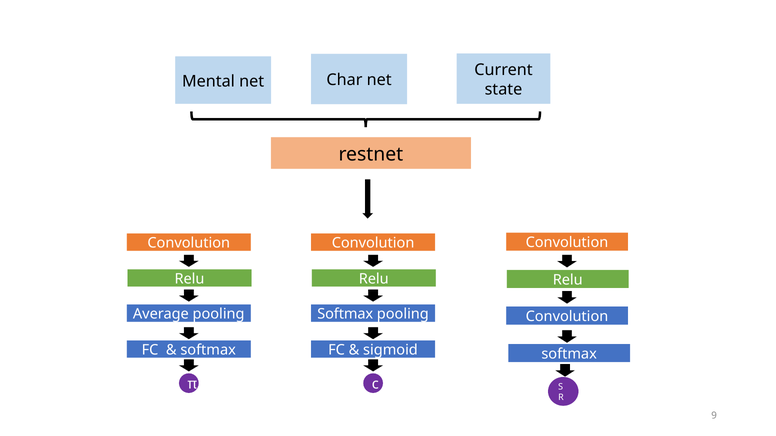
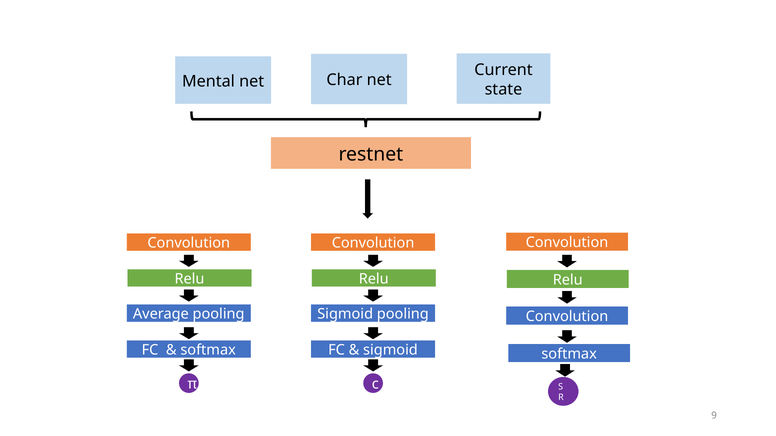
Softmax at (345, 315): Softmax -> Sigmoid
